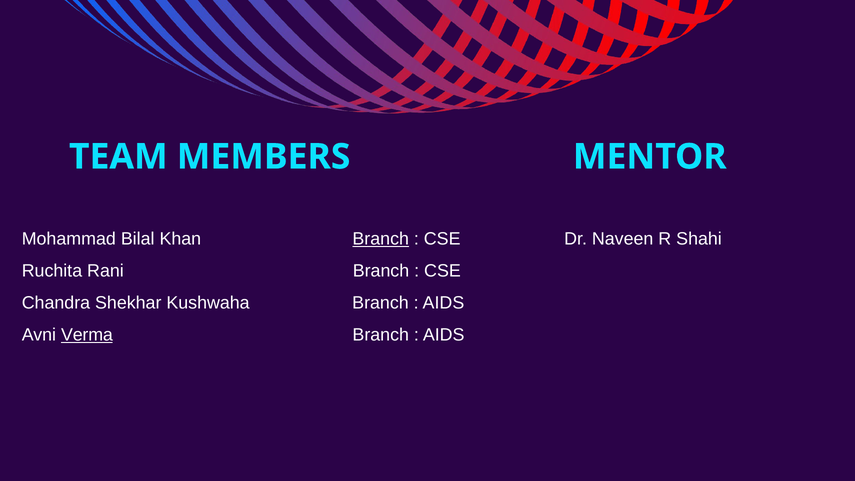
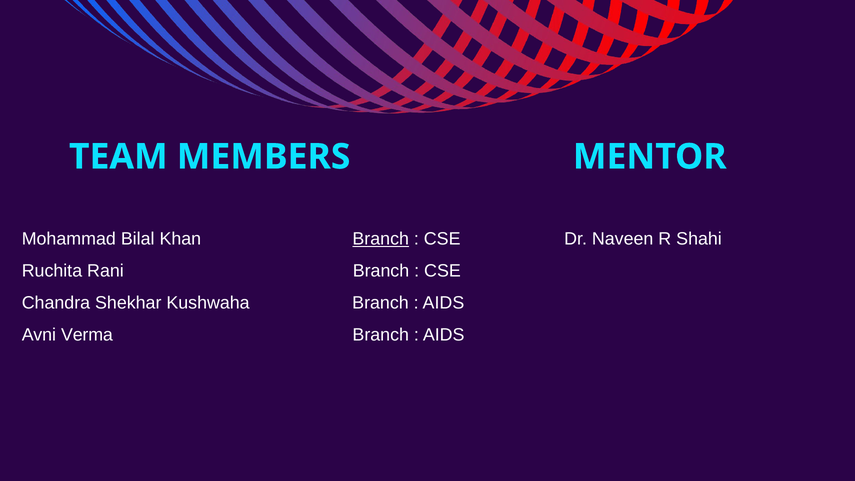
Verma underline: present -> none
